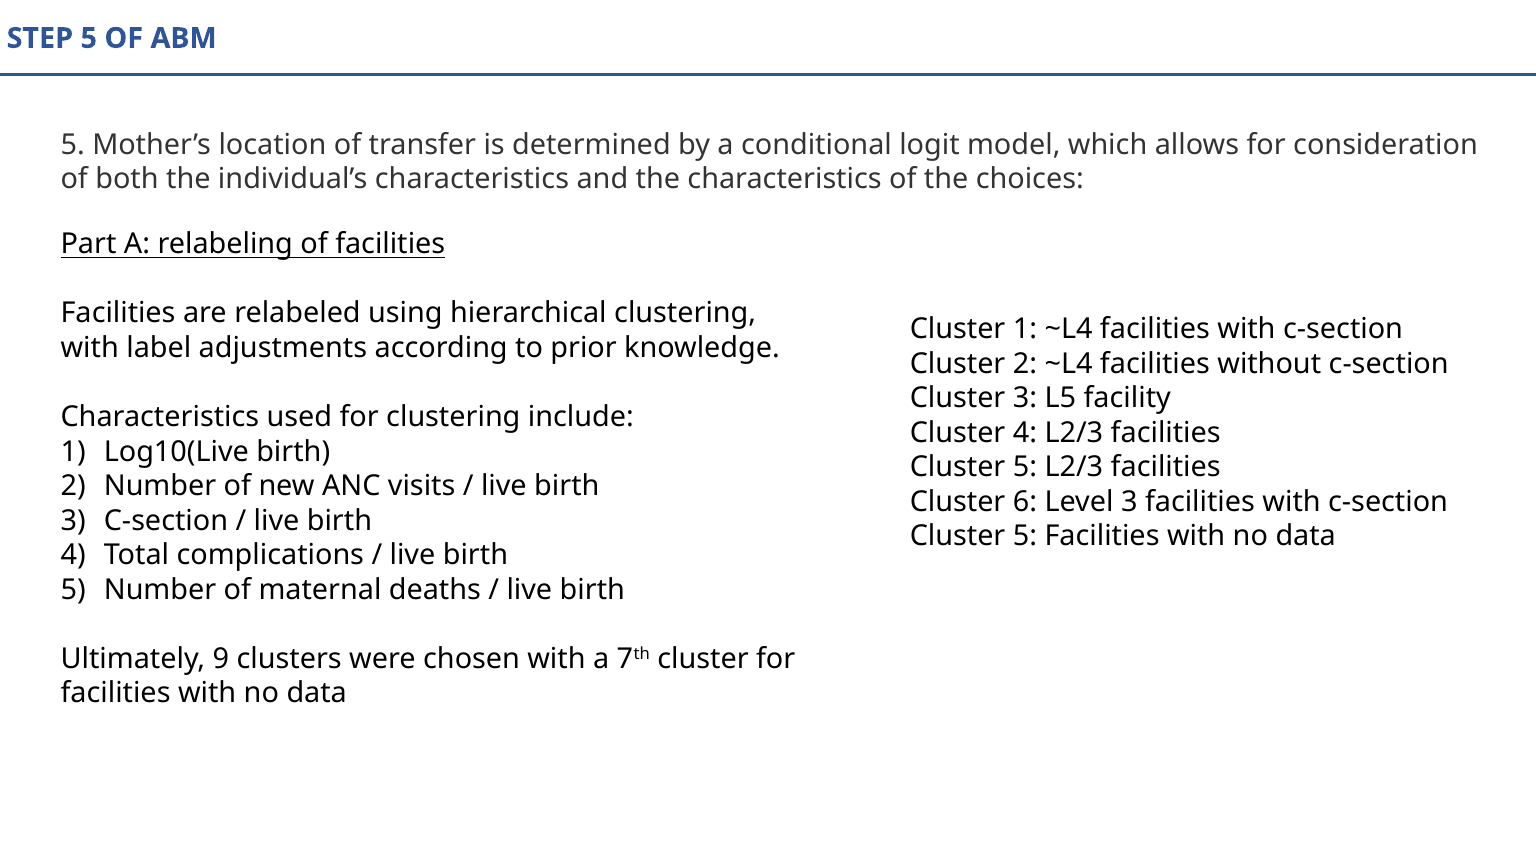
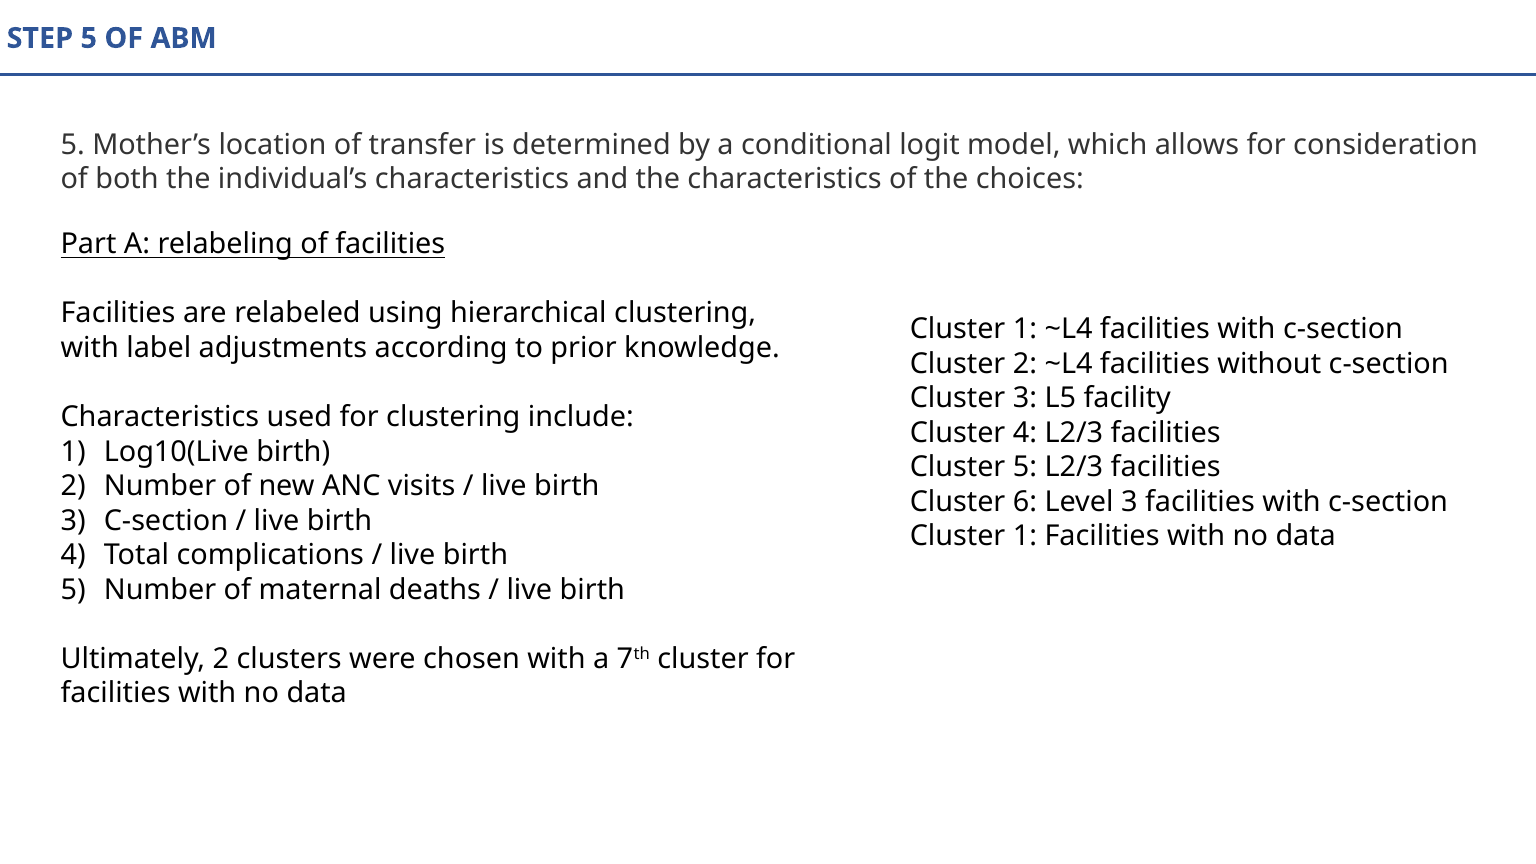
5 at (1025, 536): 5 -> 1
Ultimately 9: 9 -> 2
